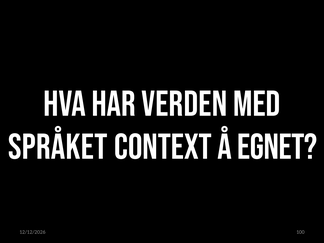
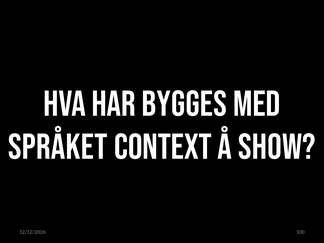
VERDEN: VERDEN -> BYGGES
EGNET: EGNET -> SHOW
